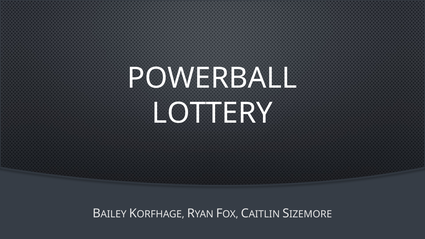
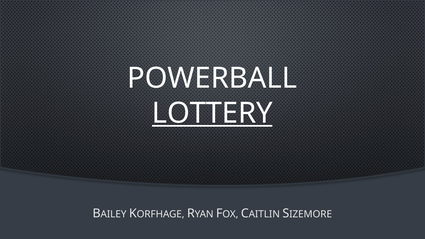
LOTTERY underline: none -> present
